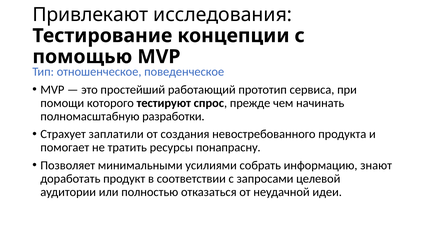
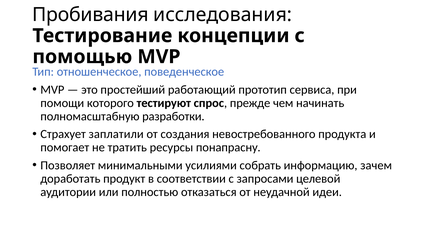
Привлекают: Привлекают -> Пробивания
знают: знают -> зачем
